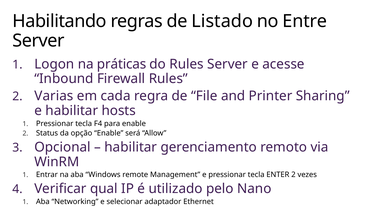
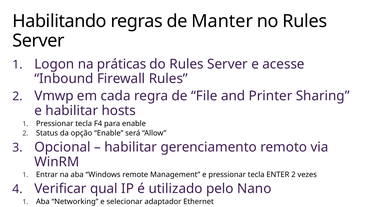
Listado: Listado -> Manter
no Entre: Entre -> Rules
Varias: Varias -> Vmwp
